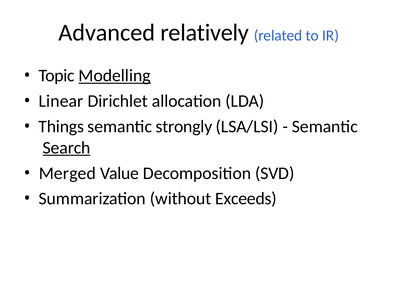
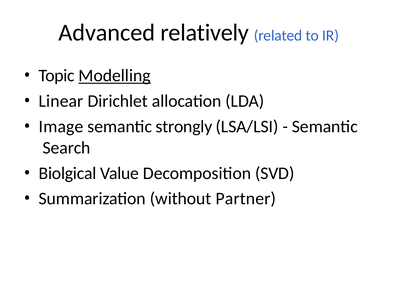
Things: Things -> Image
Search underline: present -> none
Merged: Merged -> Biolgical
Exceeds: Exceeds -> Partner
